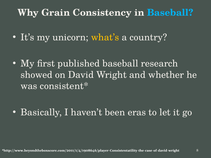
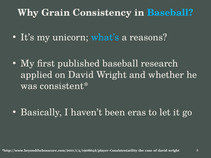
what’s colour: yellow -> light blue
country: country -> reasons
showed: showed -> applied
